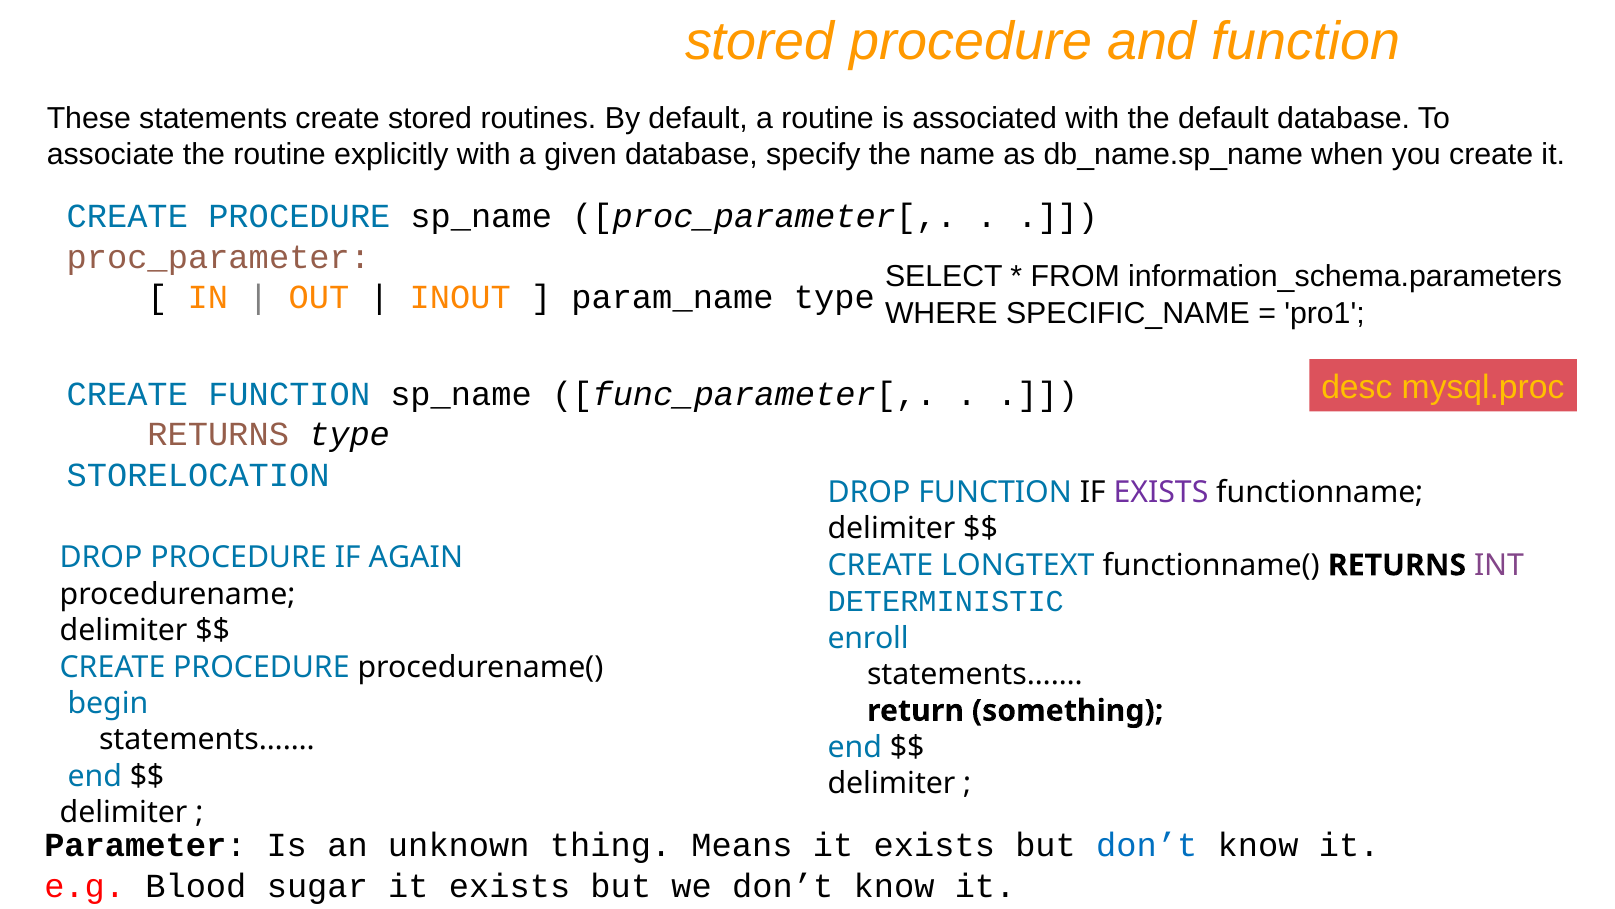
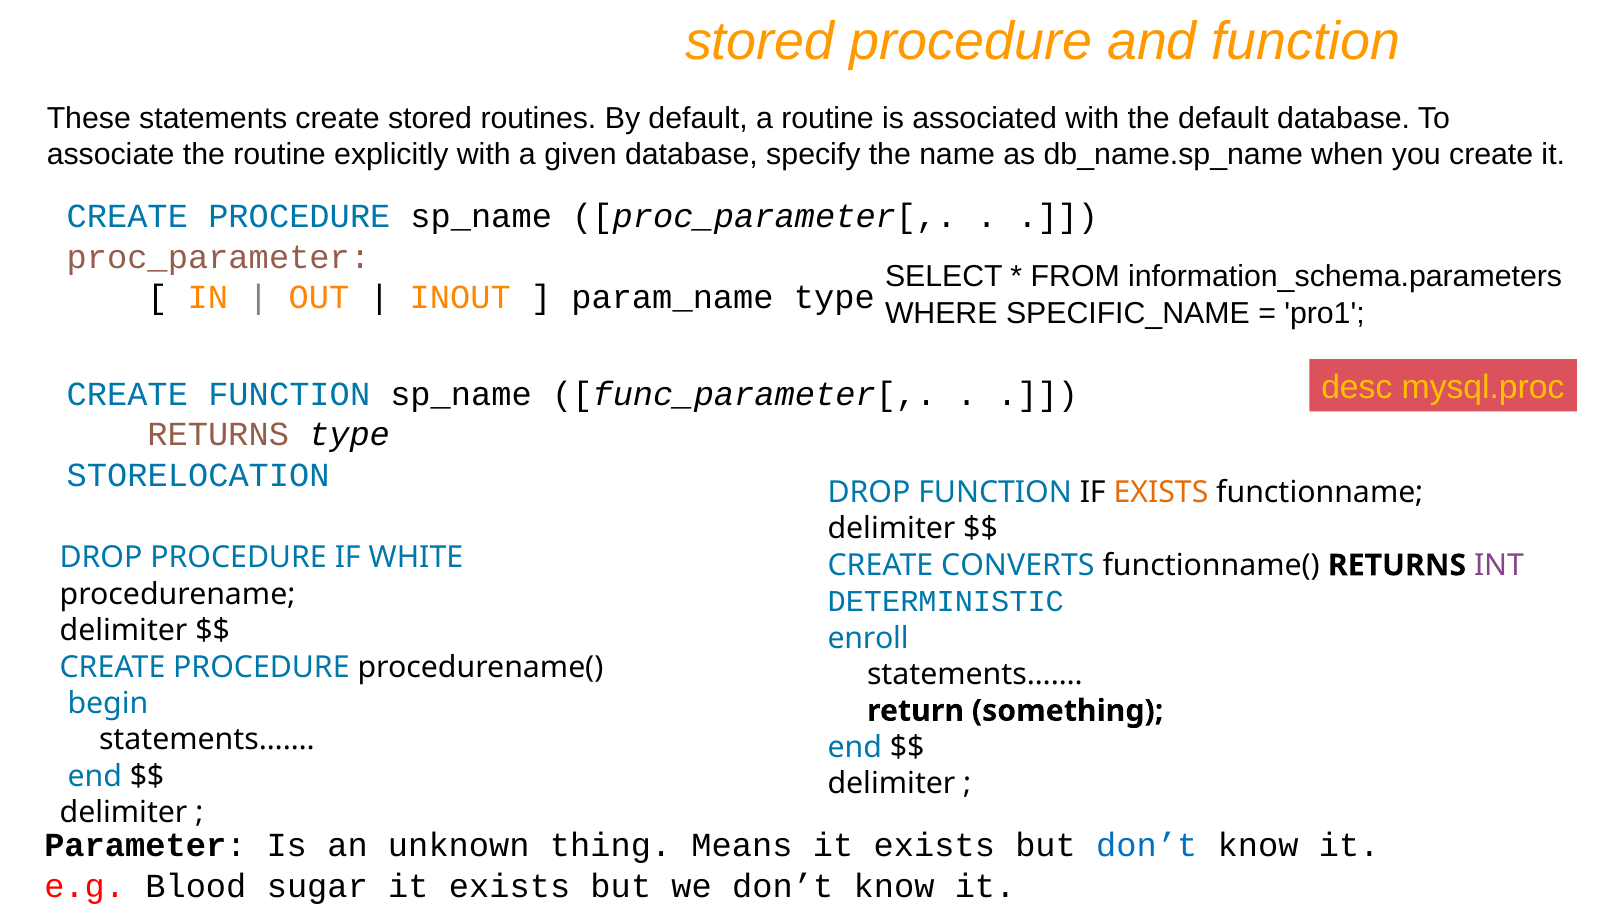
EXISTS at (1161, 492) colour: purple -> orange
AGAIN: AGAIN -> WHITE
LONGTEXT: LONGTEXT -> CONVERTS
